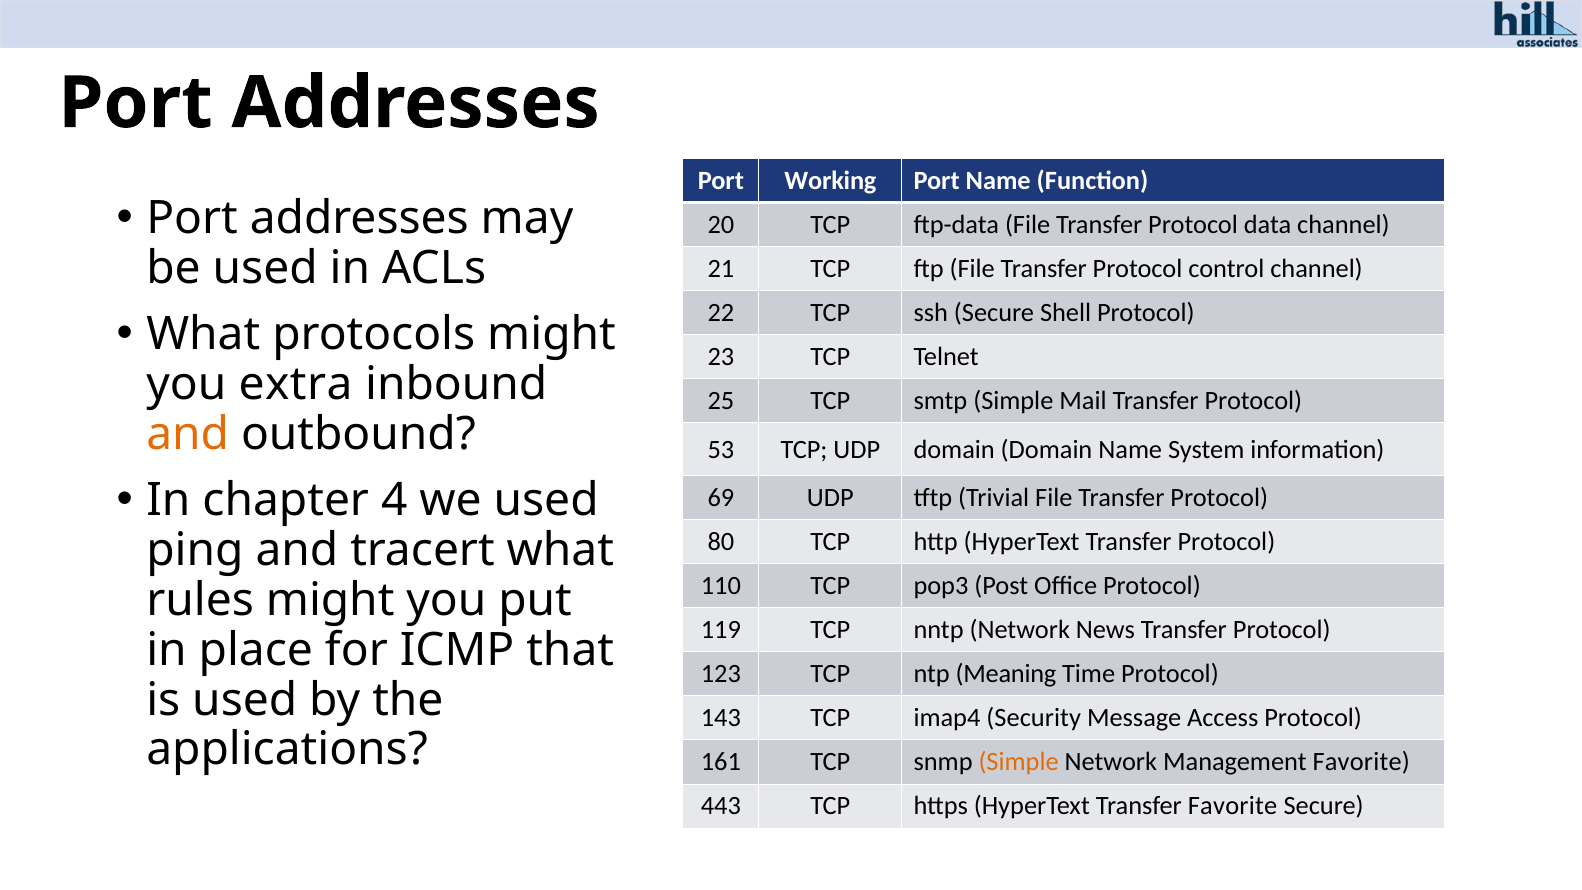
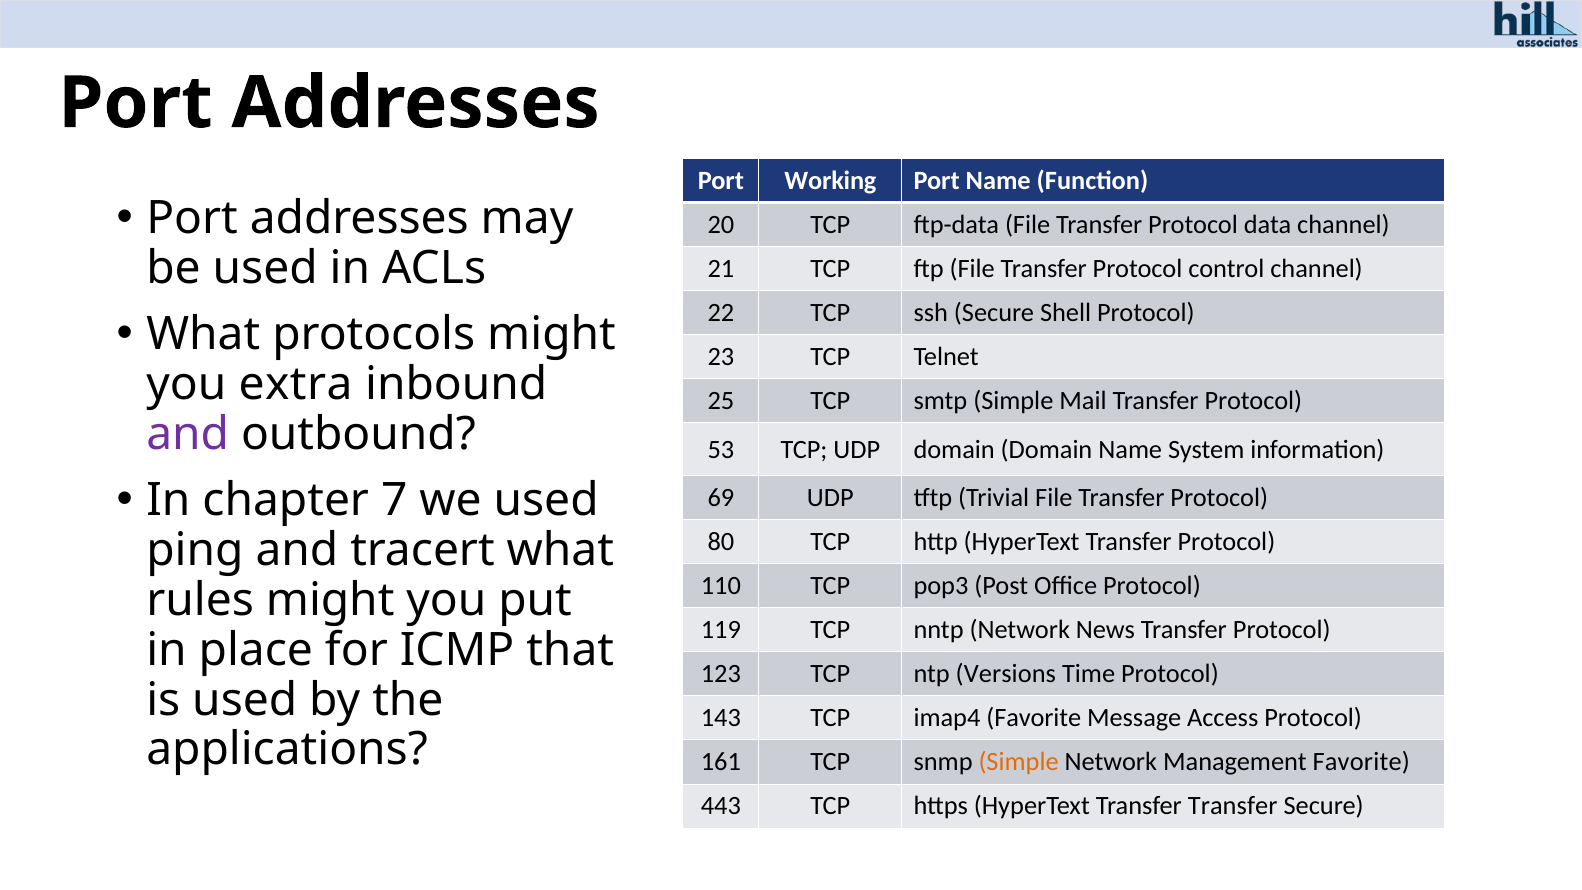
and at (188, 434) colour: orange -> purple
4: 4 -> 7
Meaning: Meaning -> Versions
imap4 Security: Security -> Favorite
Transfer Favorite: Favorite -> Transfer
